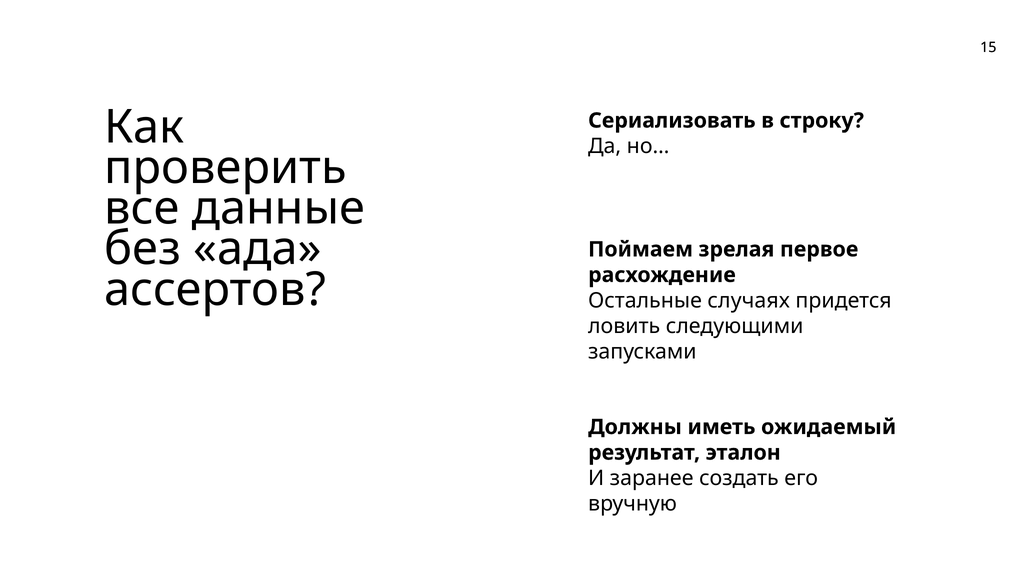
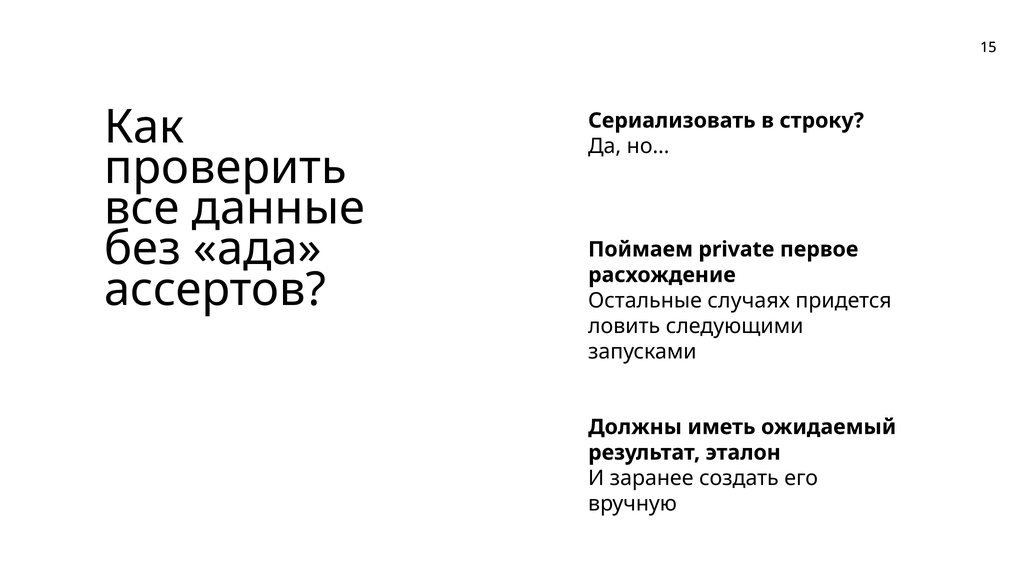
зрелая: зрелая -> private
